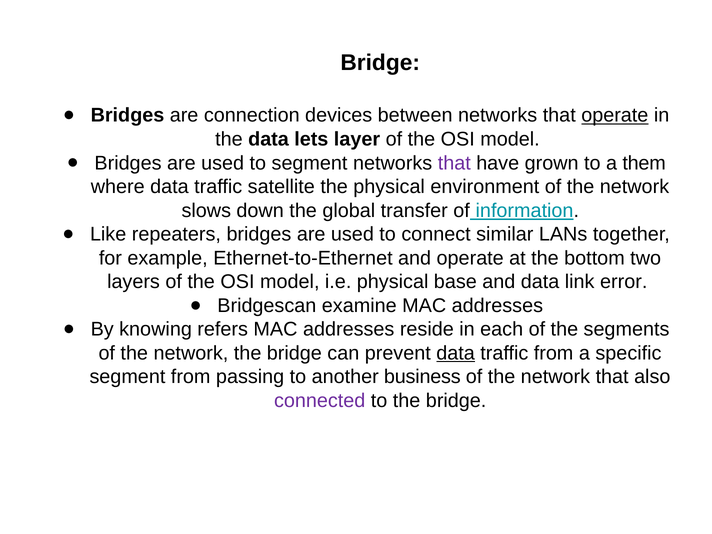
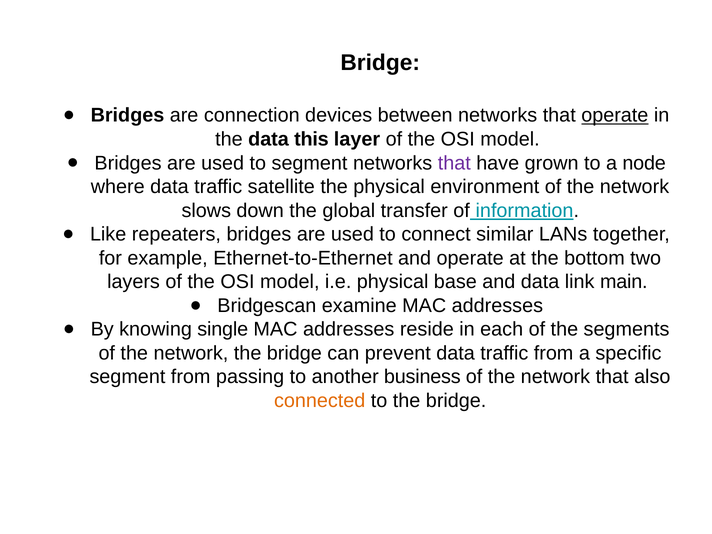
lets: lets -> this
them: them -> node
error: error -> main
refers: refers -> single
data at (456, 353) underline: present -> none
connected colour: purple -> orange
